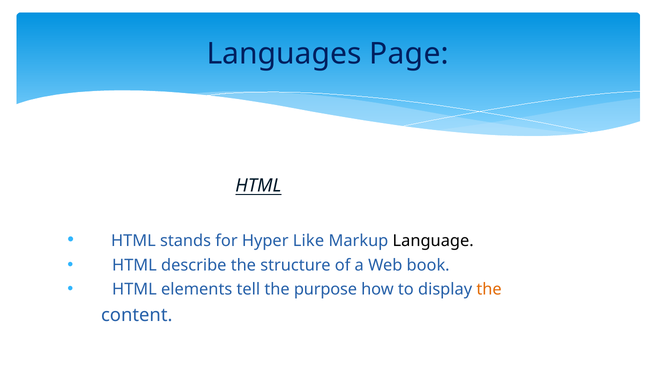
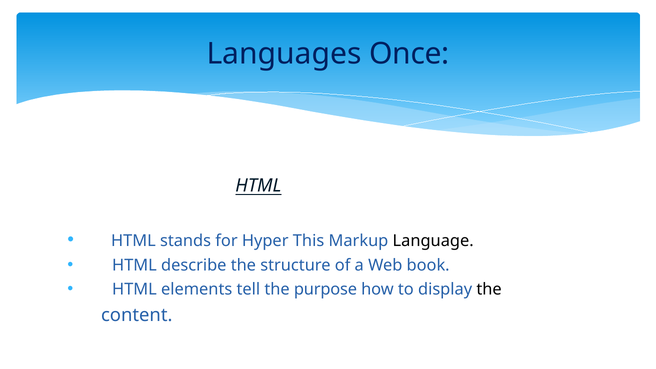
Page: Page -> Once
Like: Like -> This
the at (489, 289) colour: orange -> black
